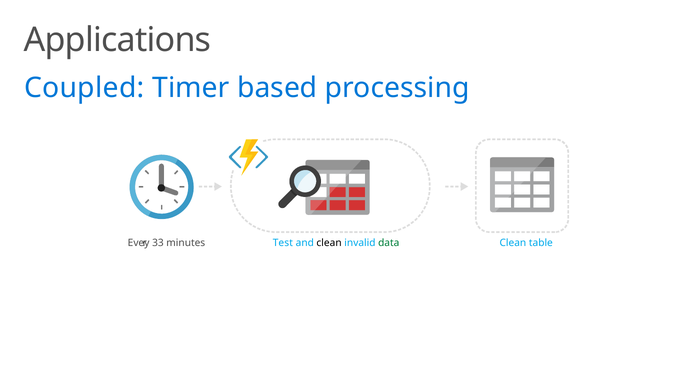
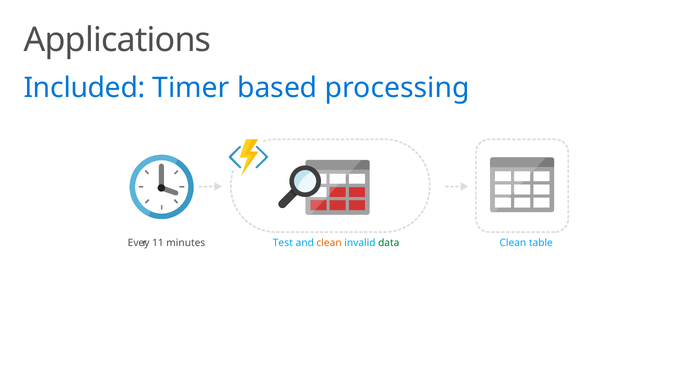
Coupled: Coupled -> Included
33: 33 -> 11
clean at (329, 243) colour: black -> orange
